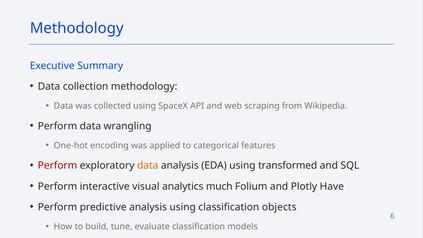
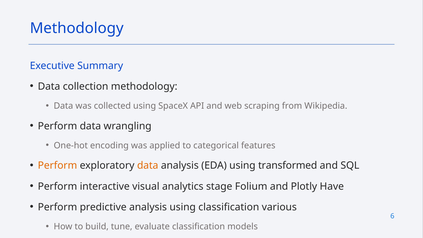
Perform at (57, 166) colour: red -> orange
much: much -> stage
objects: objects -> various
